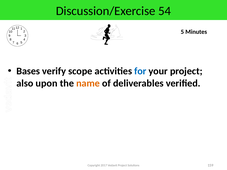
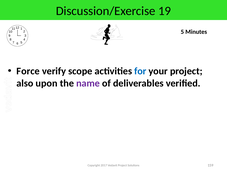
54: 54 -> 19
Bases: Bases -> Force
name colour: orange -> purple
